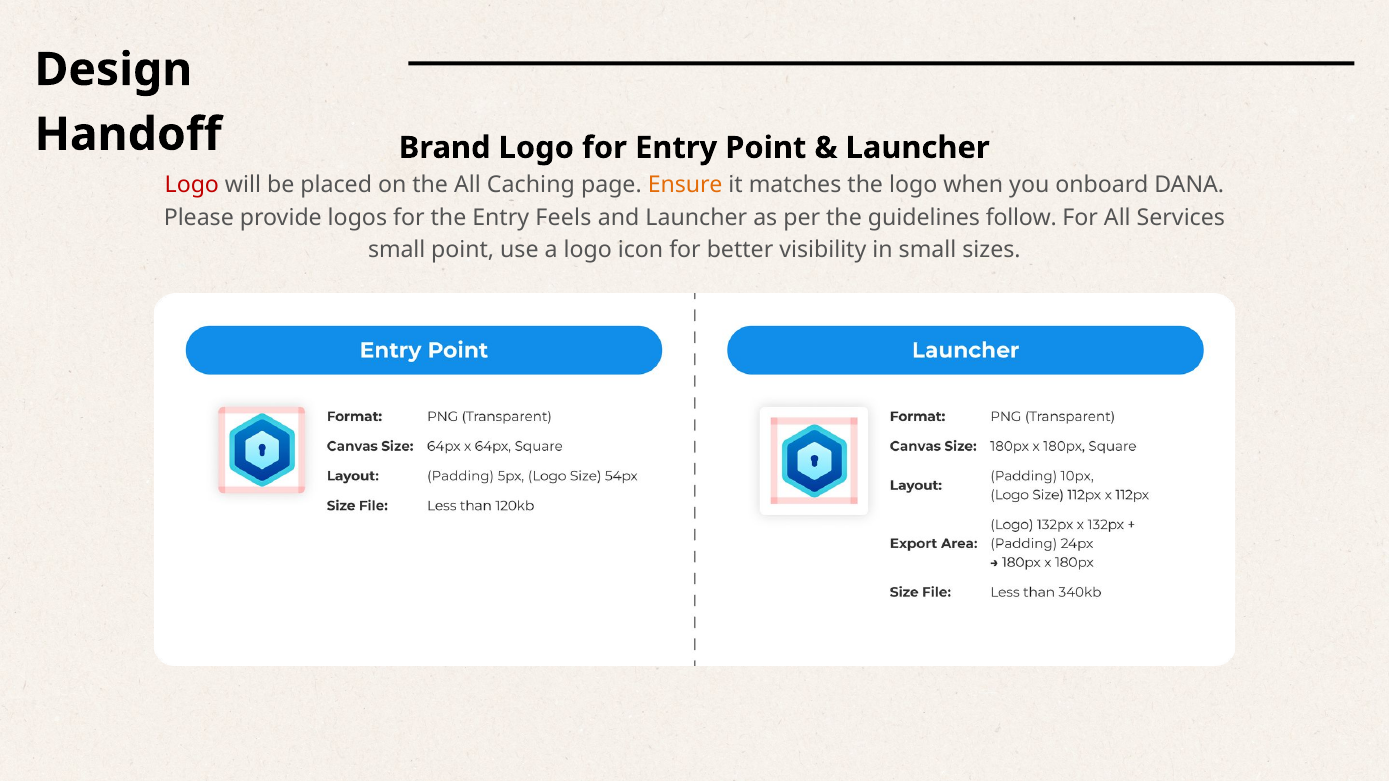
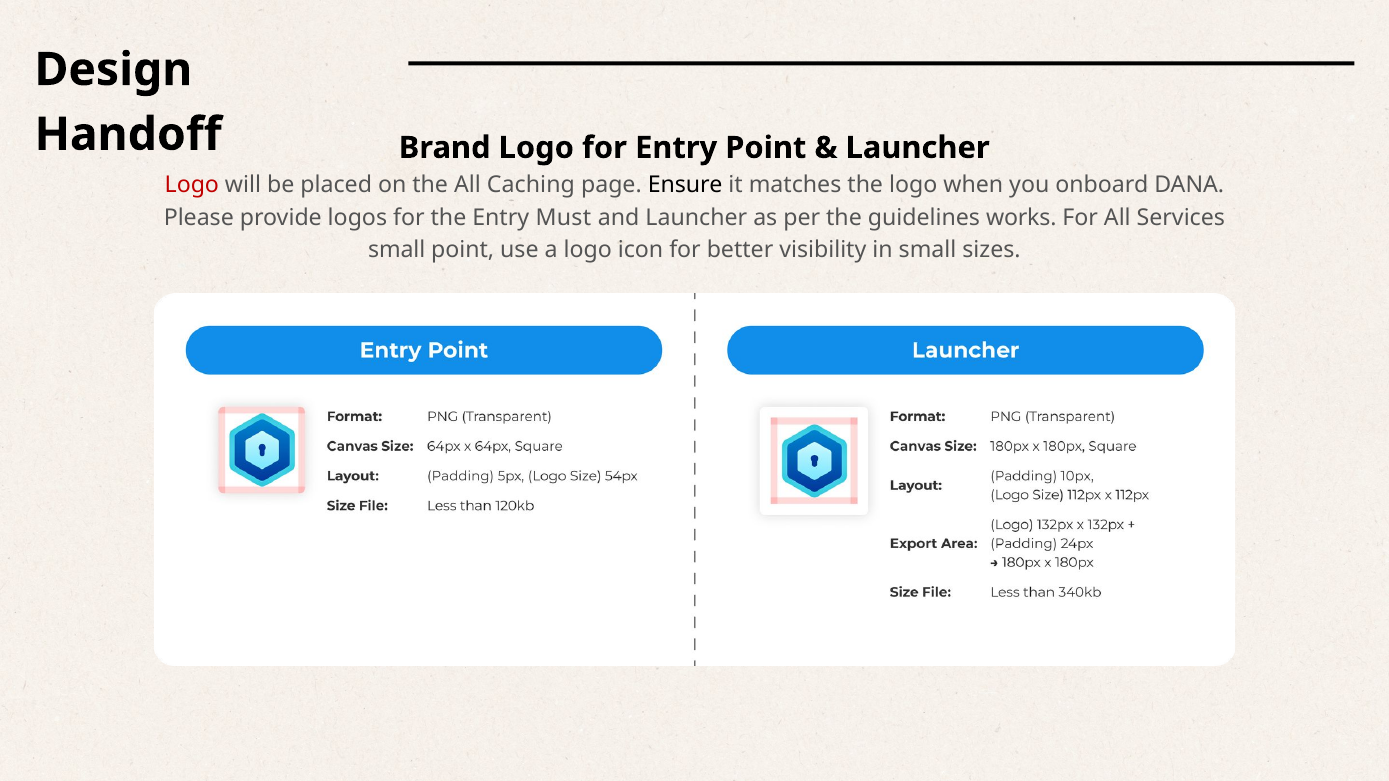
Ensure colour: orange -> black
Feels: Feels -> Must
follow: follow -> works
